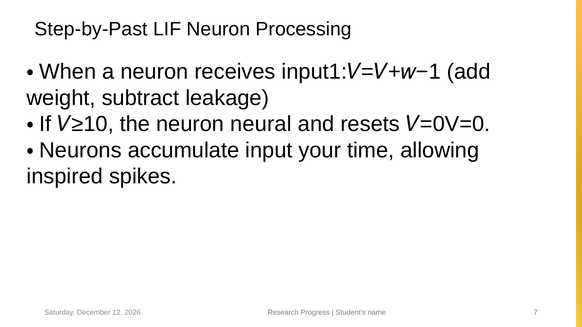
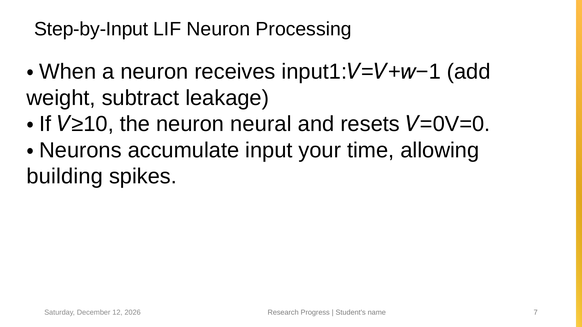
Step-by-Past: Step-by-Past -> Step-by-Input
inspired: inspired -> building
